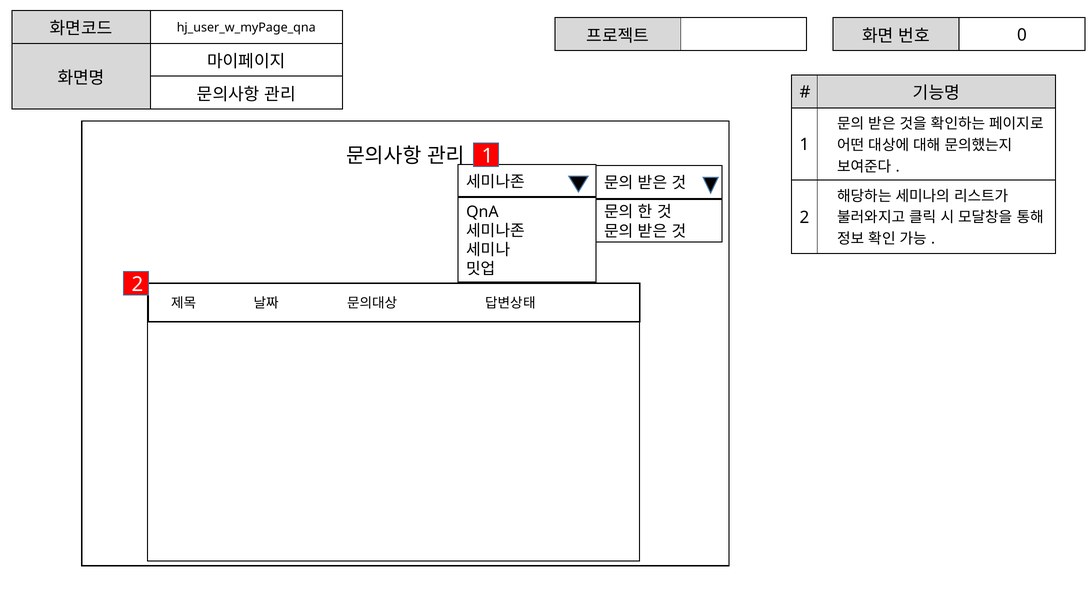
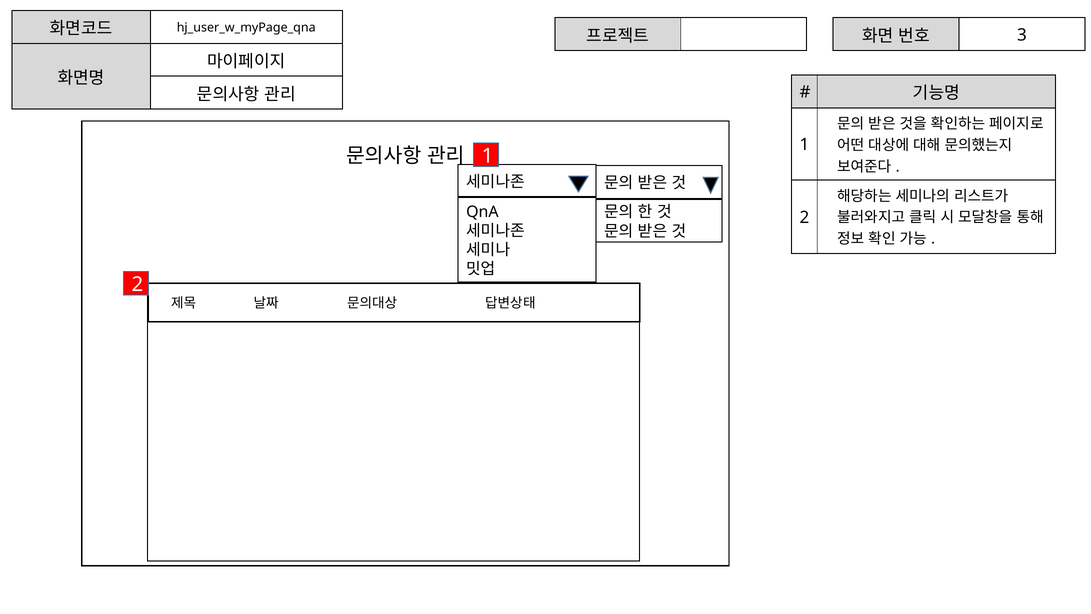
0: 0 -> 3
